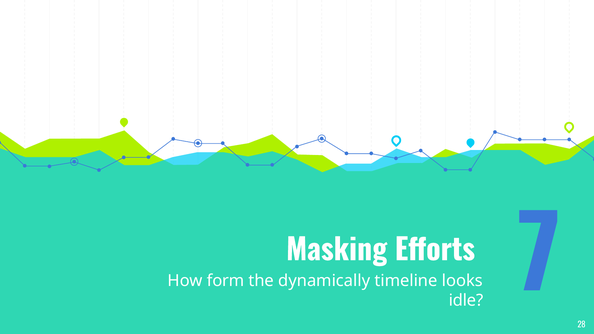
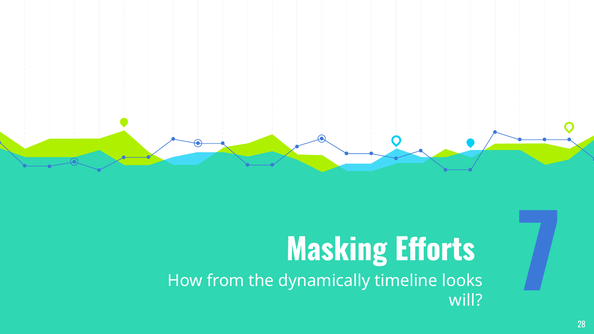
form: form -> from
idle: idle -> will
